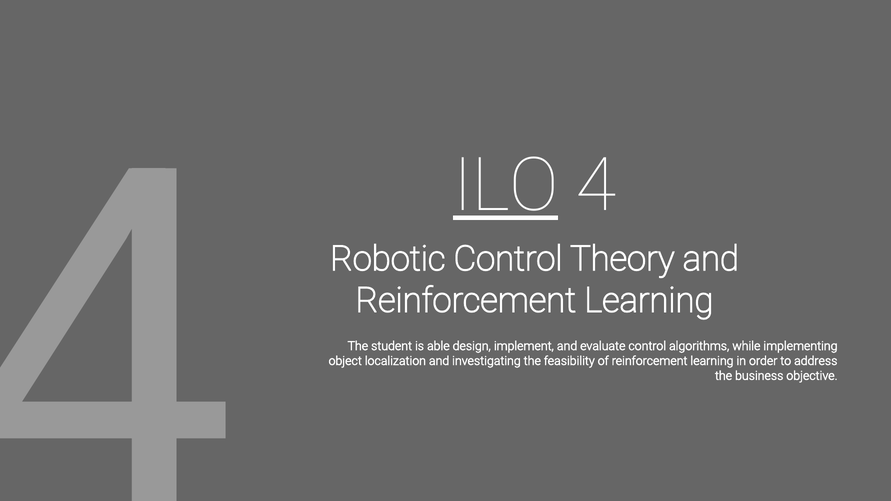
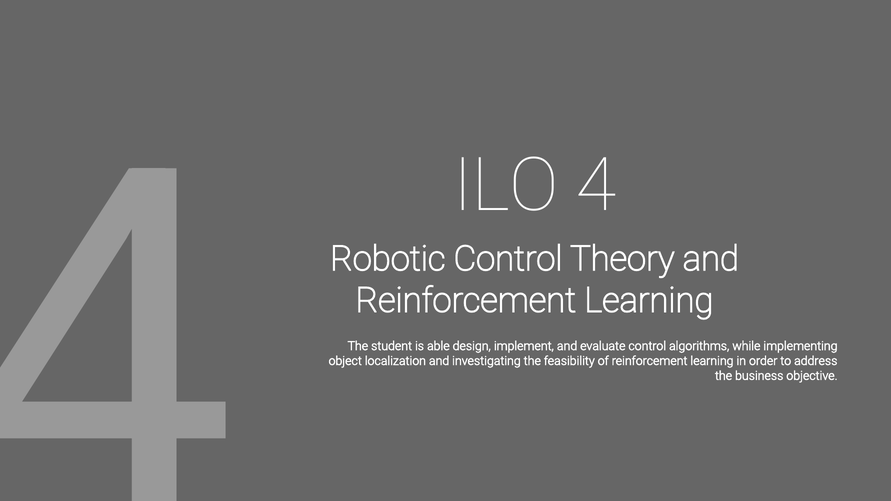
ILO underline: present -> none
